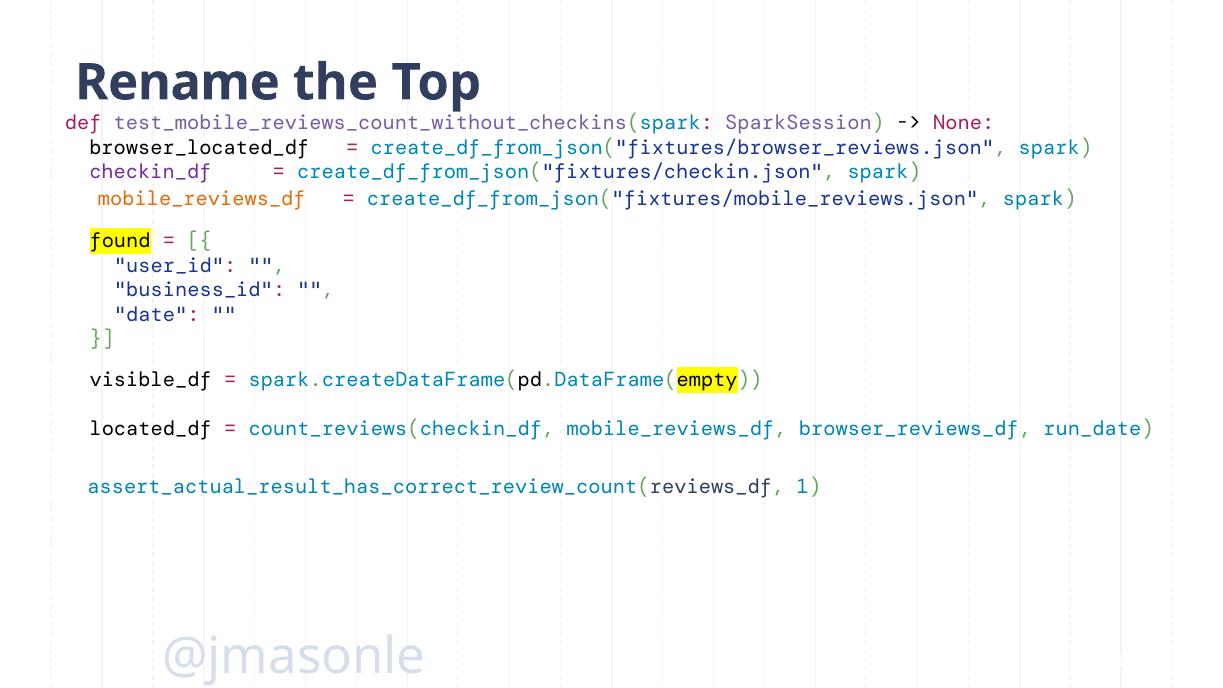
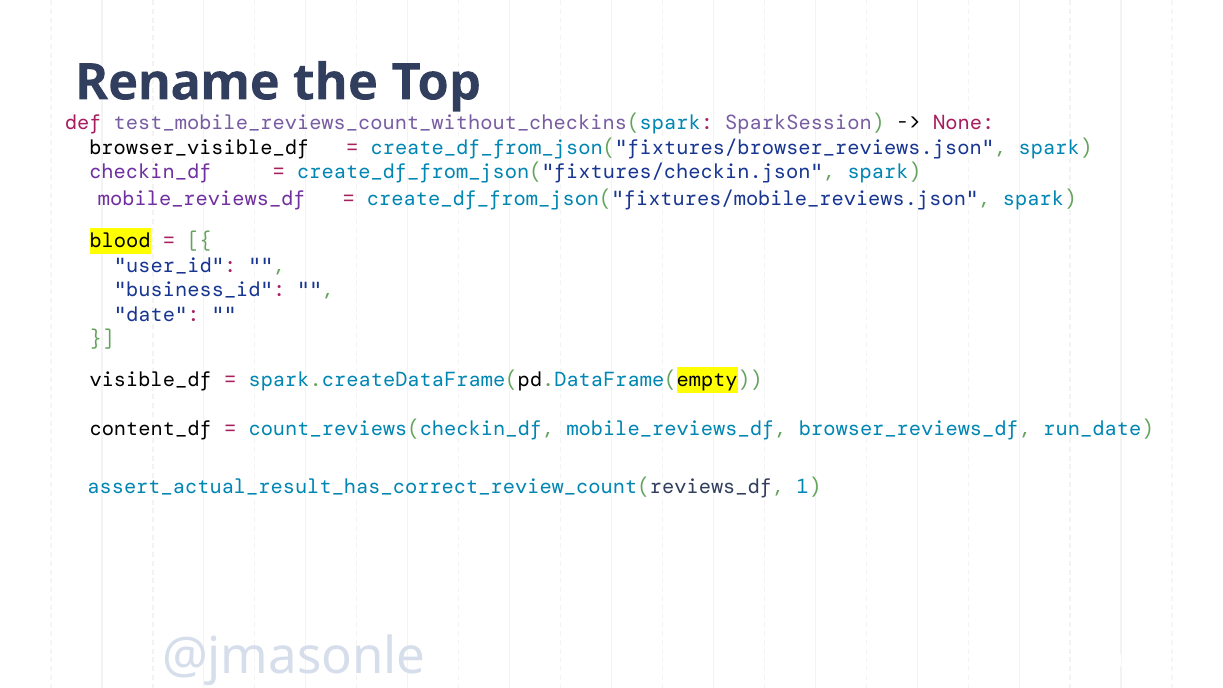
browser_located_df: browser_located_df -> browser_visible_df
mobile_reviews_df at (202, 198) colour: orange -> purple
found: found -> blood
located_df: located_df -> content_df
